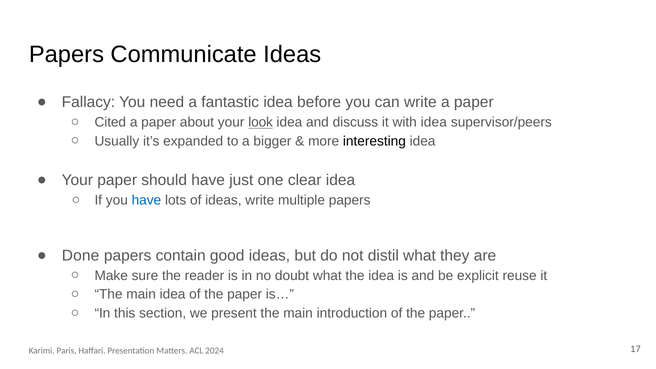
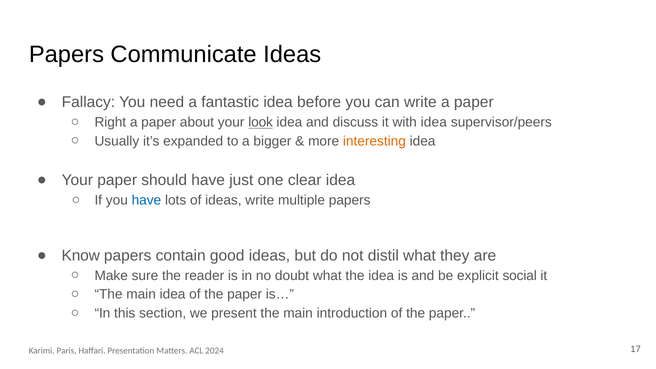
Cited: Cited -> Right
interesting colour: black -> orange
Done: Done -> Know
reuse: reuse -> social
